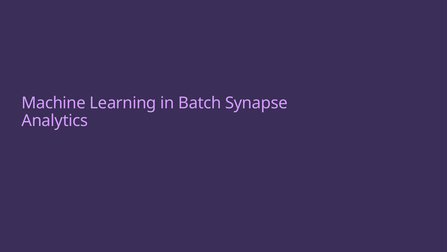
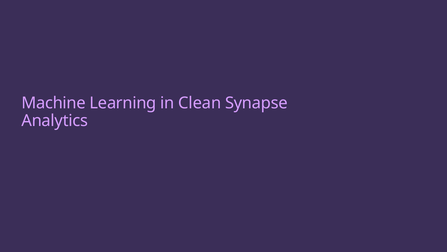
Batch: Batch -> Clean
